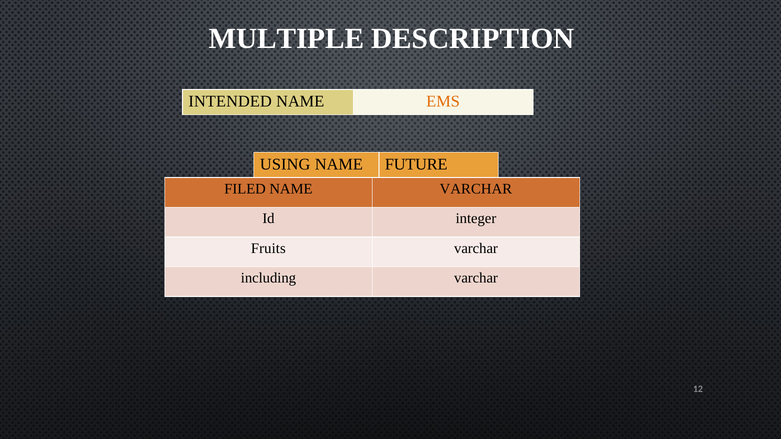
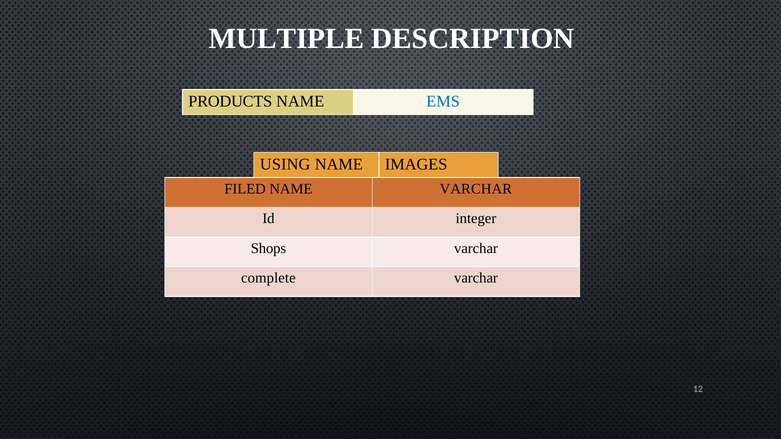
INTENDED: INTENDED -> PRODUCTS
EMS colour: orange -> blue
FUTURE: FUTURE -> IMAGES
Fruits: Fruits -> Shops
including: including -> complete
